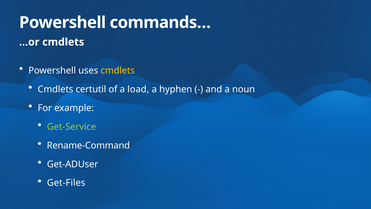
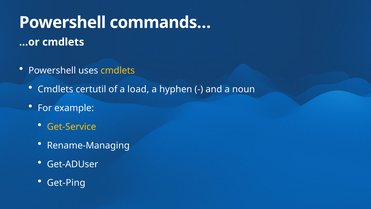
Get-Service colour: light green -> yellow
Rename-Command: Rename-Command -> Rename-Managing
Get-Files: Get-Files -> Get-Ping
